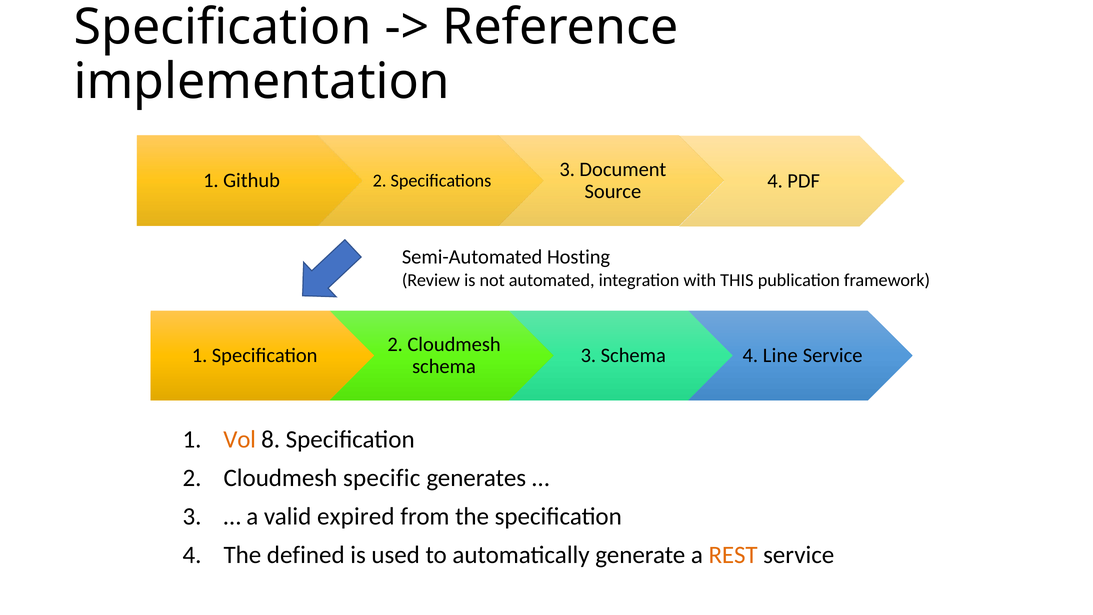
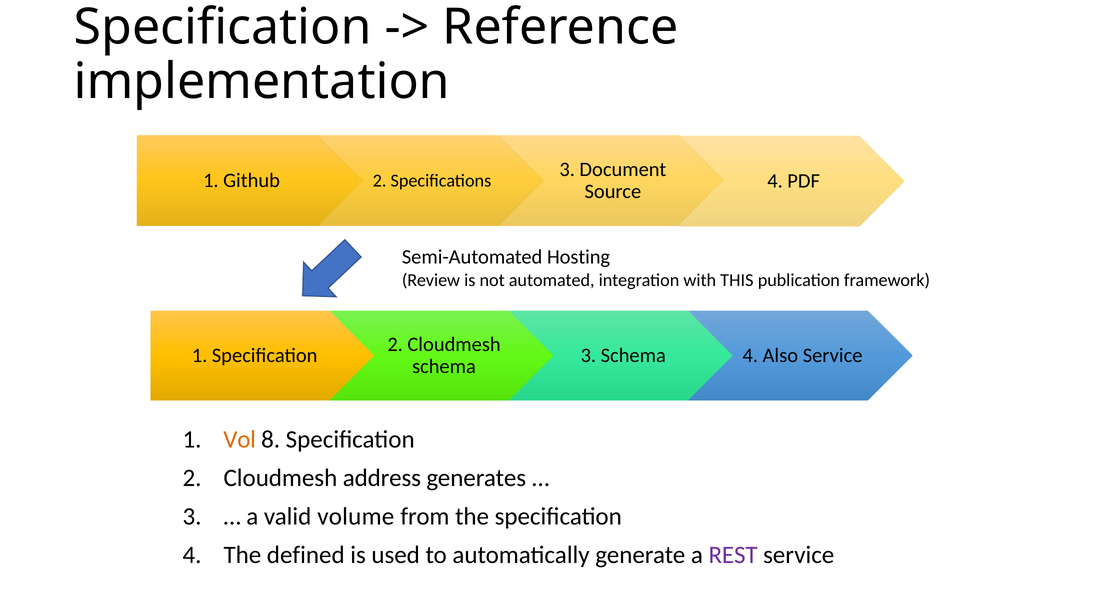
Line: Line -> Also
specific: specific -> address
expired: expired -> volume
REST colour: orange -> purple
